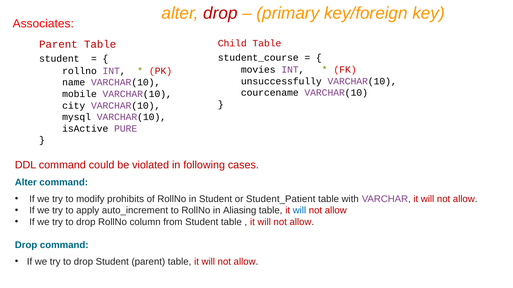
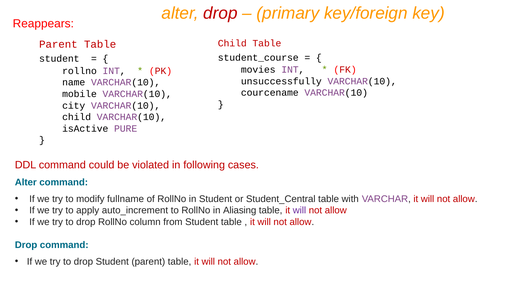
Associates: Associates -> Reappears
mysql at (77, 117): mysql -> child
prohibits: prohibits -> fullname
Student_Patient: Student_Patient -> Student_Central
will at (299, 211) colour: blue -> purple
